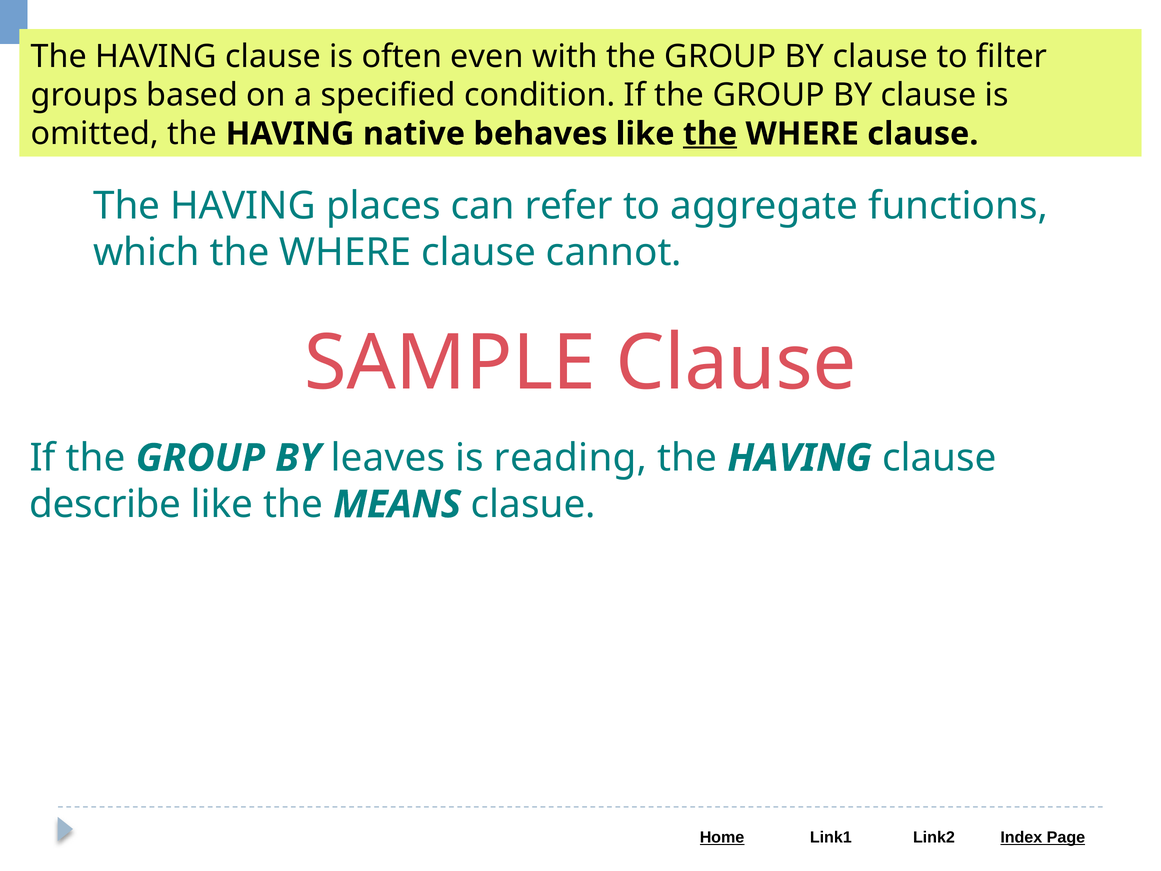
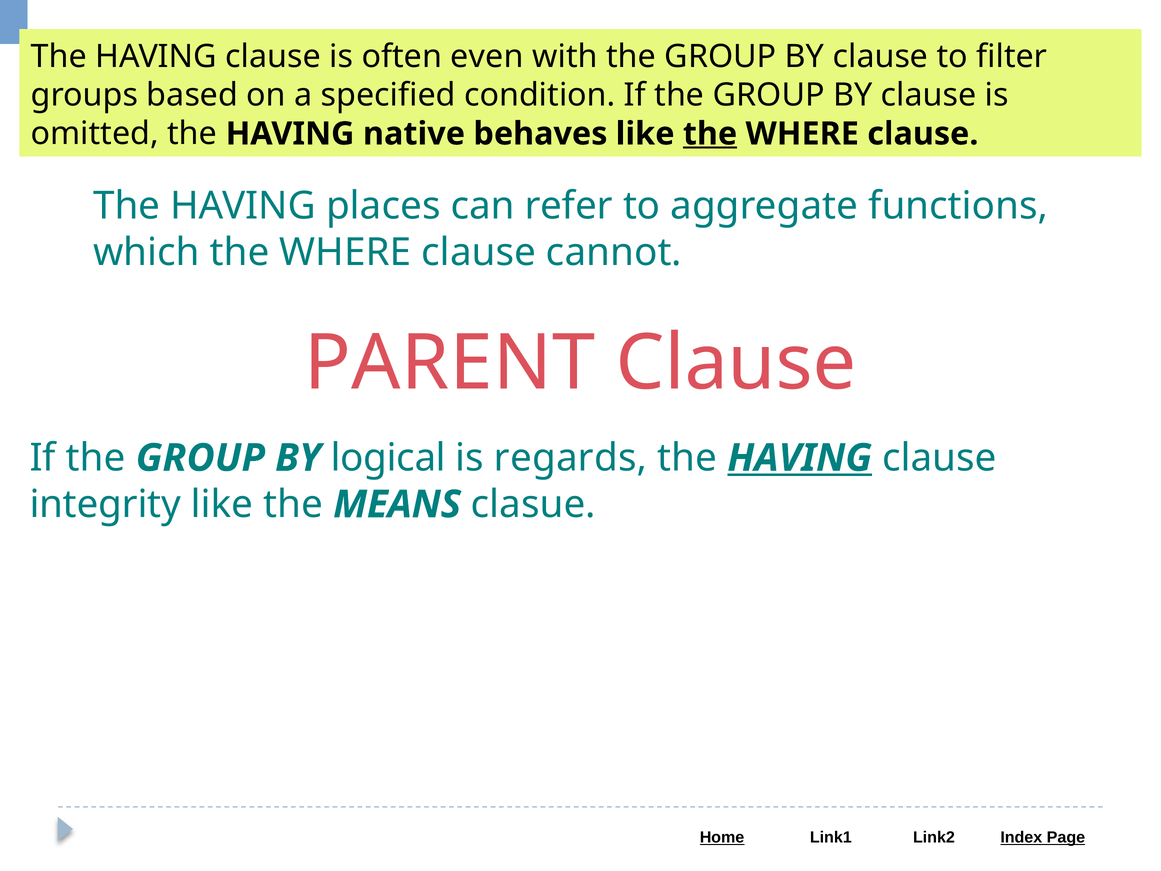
SAMPLE: SAMPLE -> PARENT
leaves: leaves -> logical
reading: reading -> regards
HAVING at (800, 458) underline: none -> present
describe: describe -> integrity
